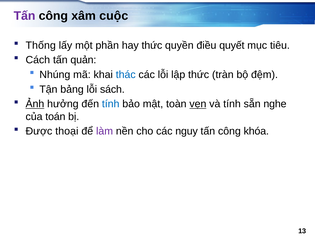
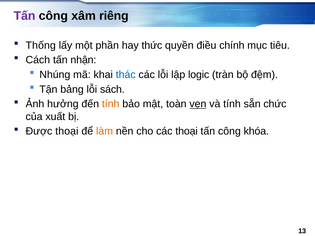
cuộc: cuộc -> riêng
quyết: quyết -> chính
quản: quản -> nhận
lập thức: thức -> logic
Ảnh underline: present -> none
tính at (111, 104) colour: blue -> orange
nghe: nghe -> chức
toán: toán -> xuất
làm colour: purple -> orange
các nguy: nguy -> thoại
